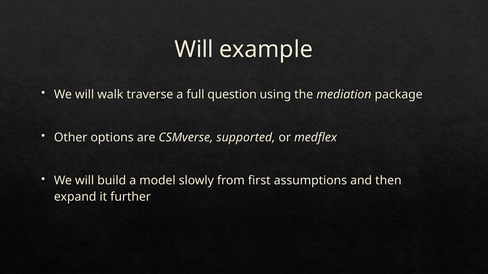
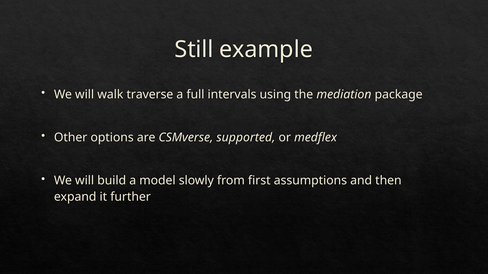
Will at (194, 49): Will -> Still
question: question -> intervals
